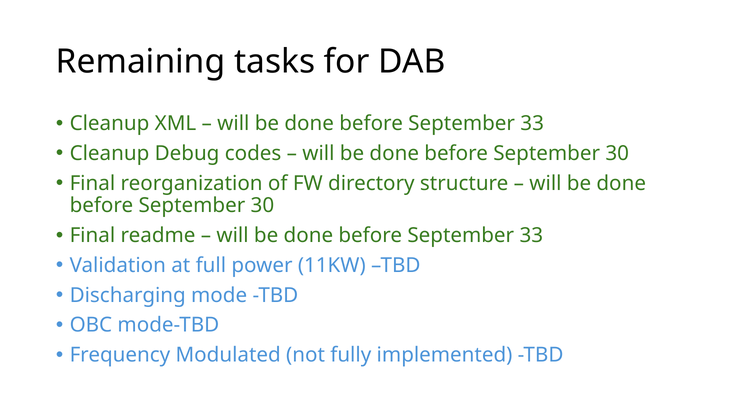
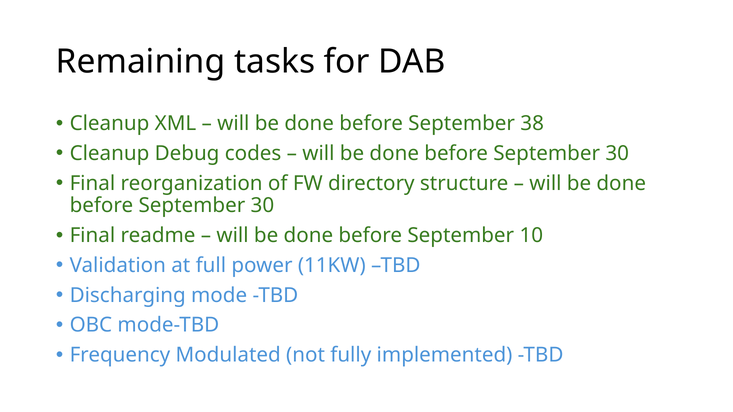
33 at (532, 124): 33 -> 38
33 at (531, 236): 33 -> 10
